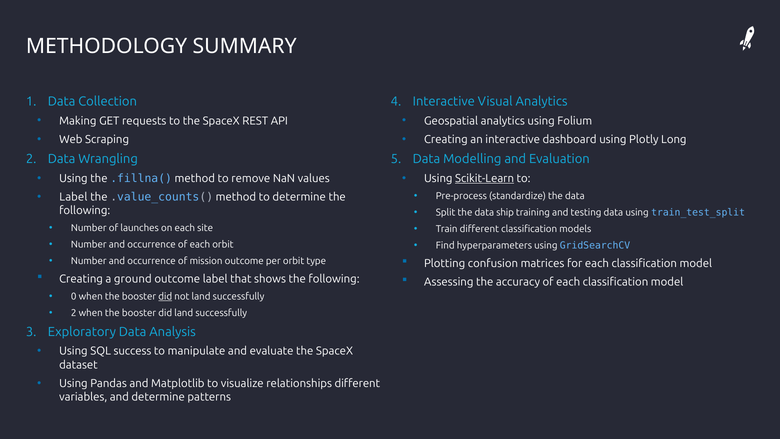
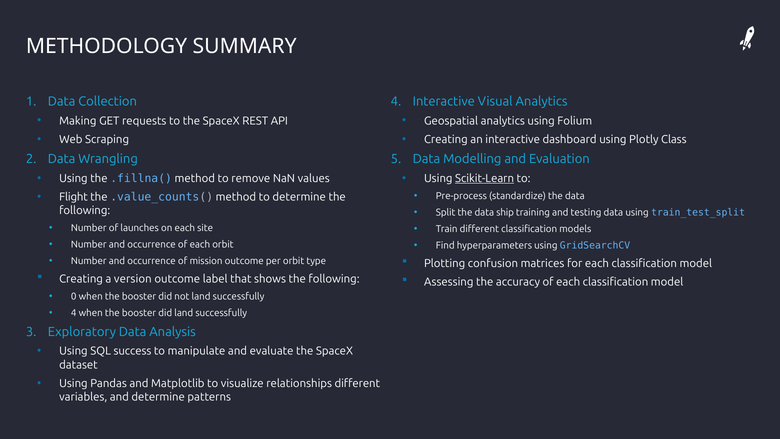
Long: Long -> Class
Label at (73, 197): Label -> Flight
ground: ground -> version
did at (165, 296) underline: present -> none
2 at (74, 313): 2 -> 4
